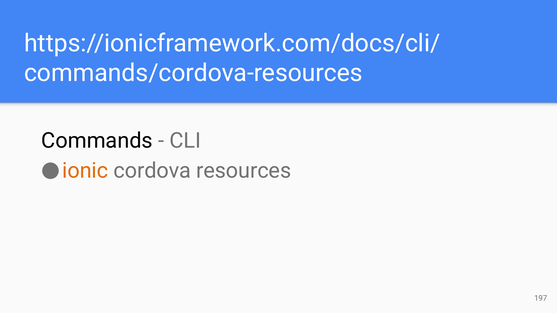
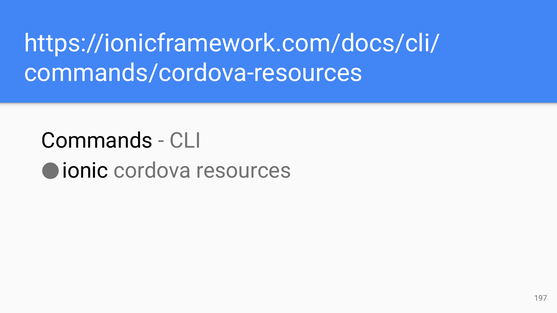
ionic colour: orange -> black
